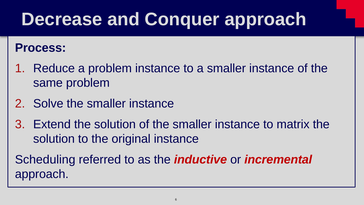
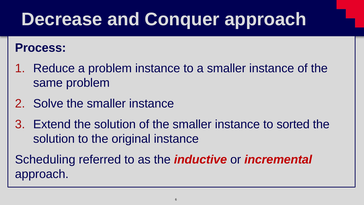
matrix: matrix -> sorted
